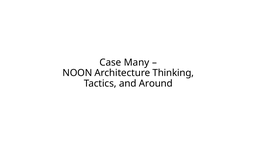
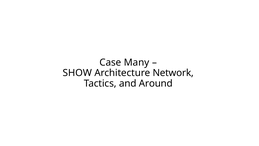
NOON: NOON -> SHOW
Thinking: Thinking -> Network
